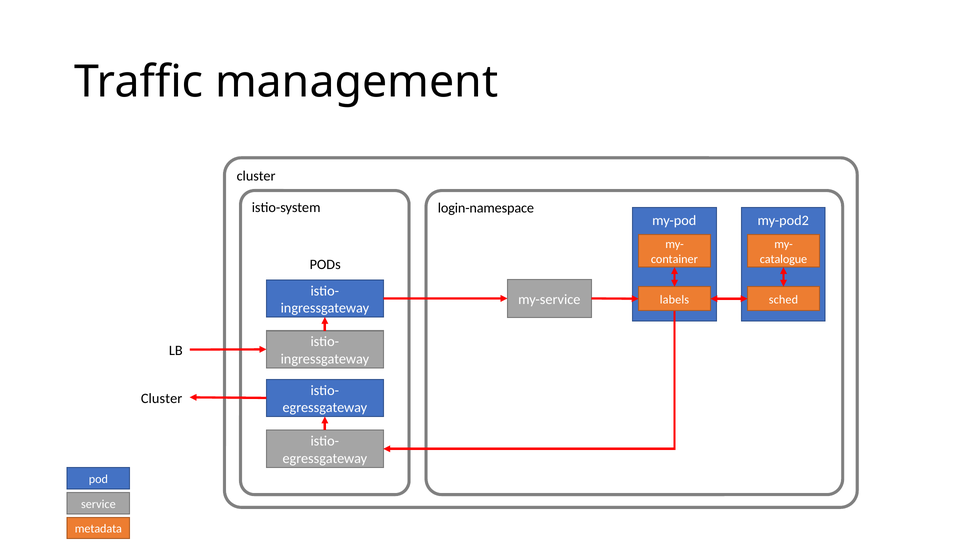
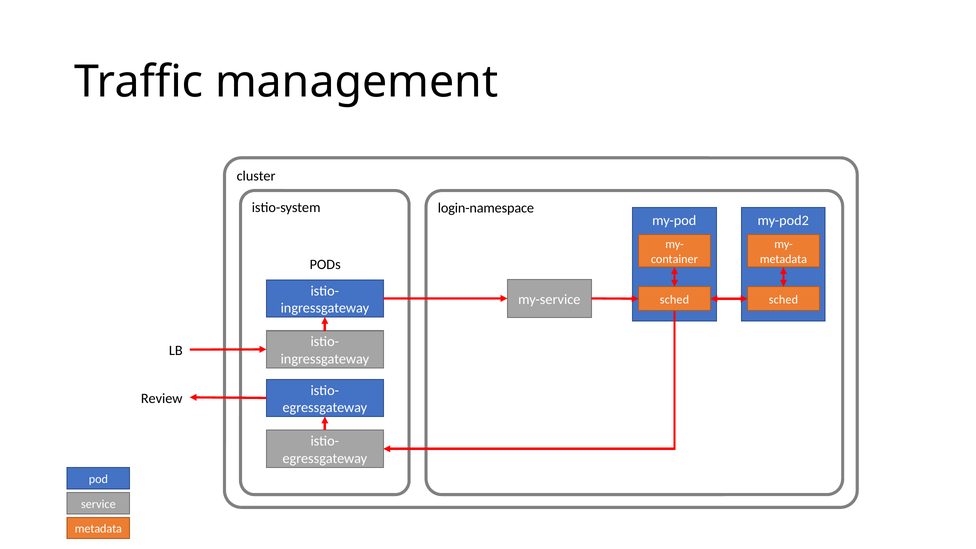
catalogue at (783, 259): catalogue -> metadata
labels at (674, 300): labels -> sched
Cluster at (162, 398): Cluster -> Review
